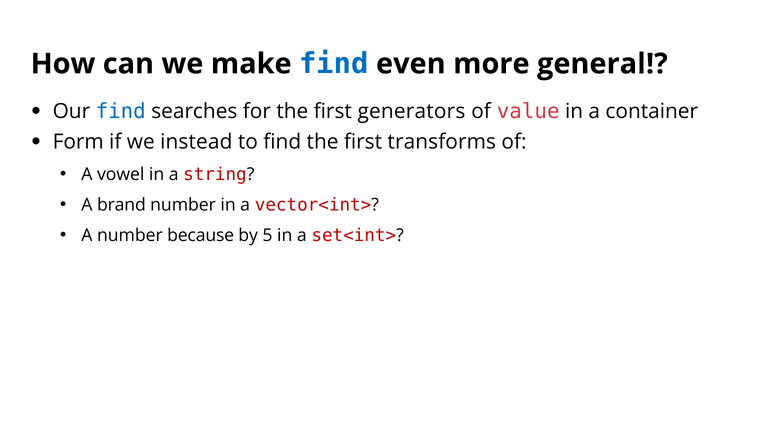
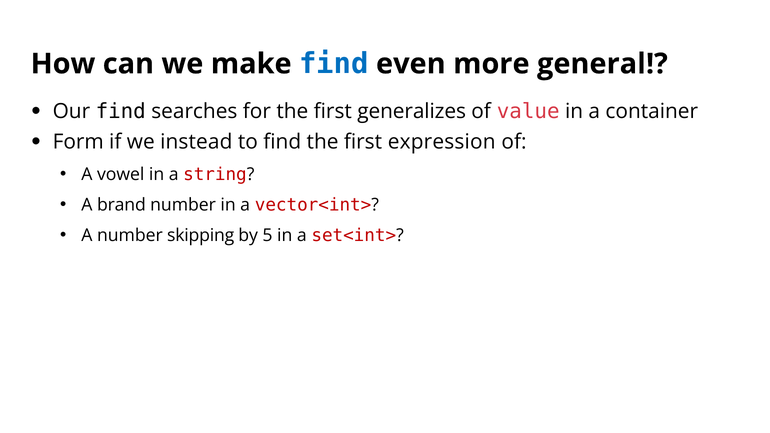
find at (121, 111) colour: blue -> black
generators: generators -> generalizes
transforms: transforms -> expression
because: because -> skipping
